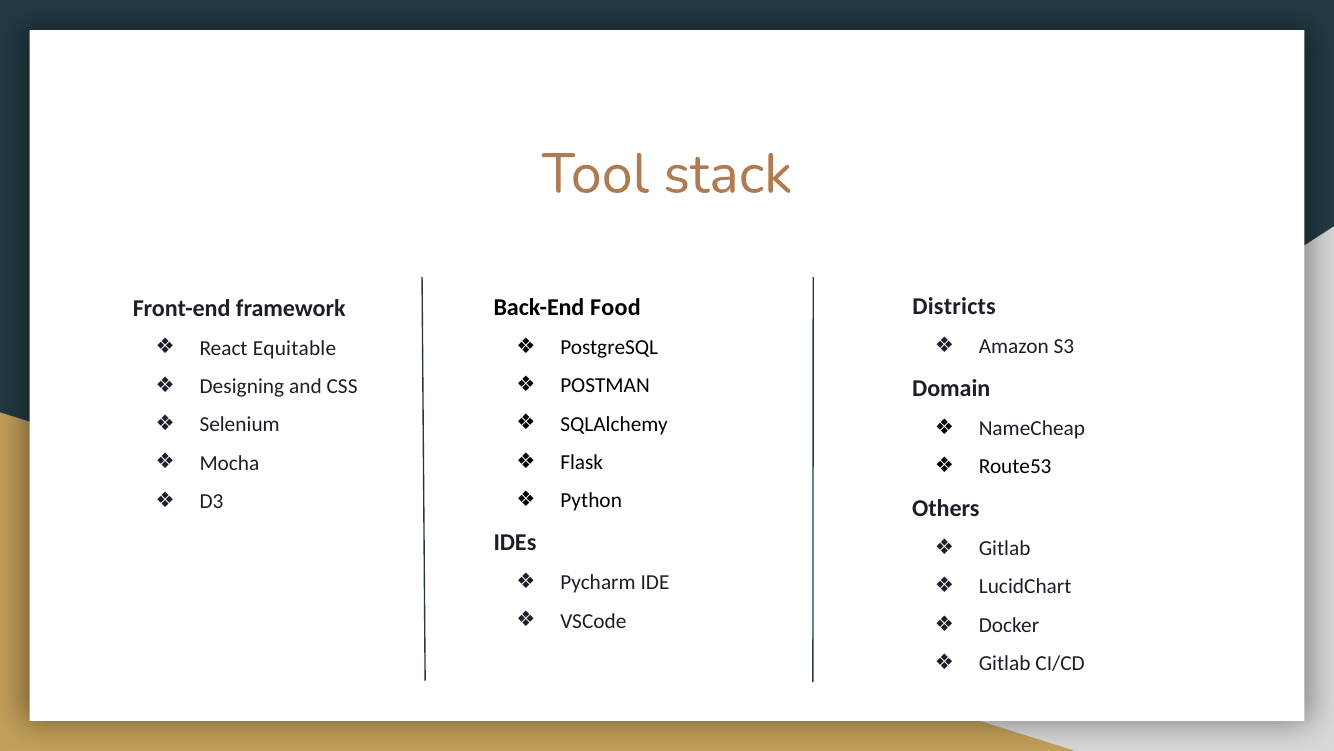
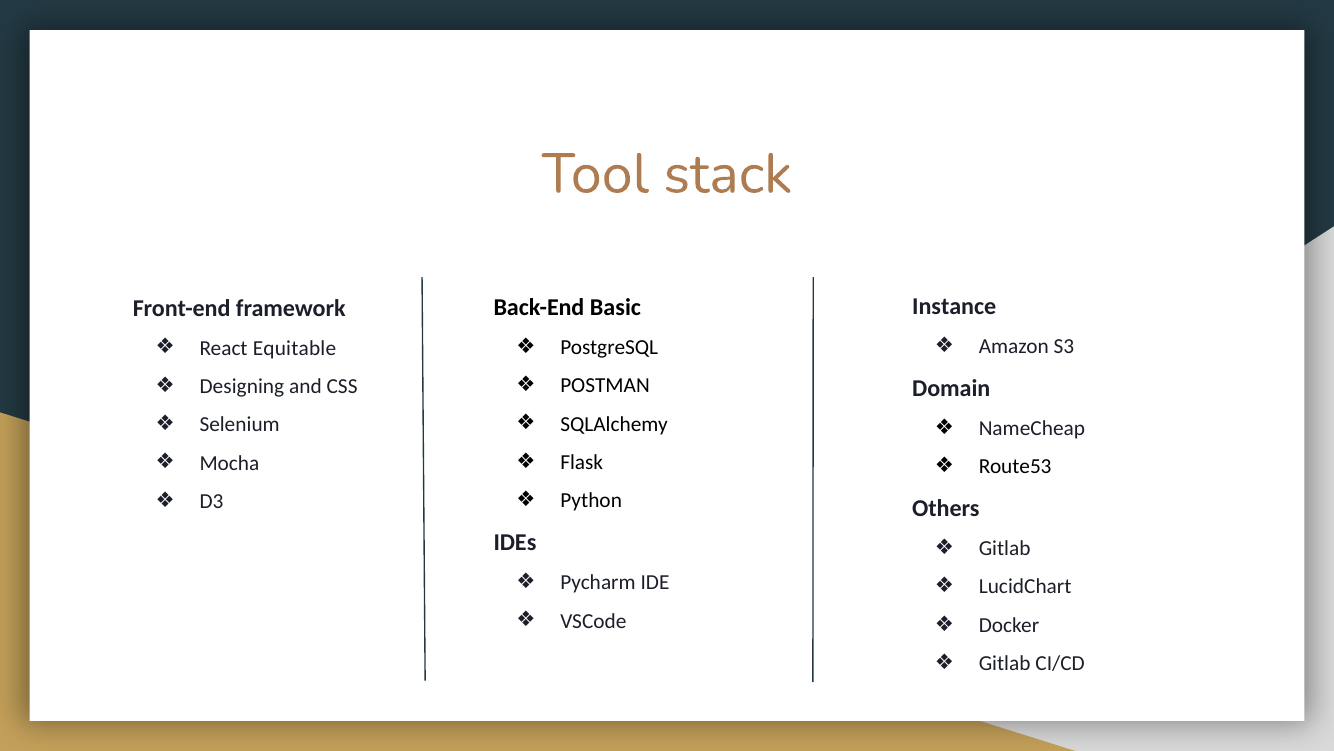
Districts: Districts -> Instance
Food: Food -> Basic
